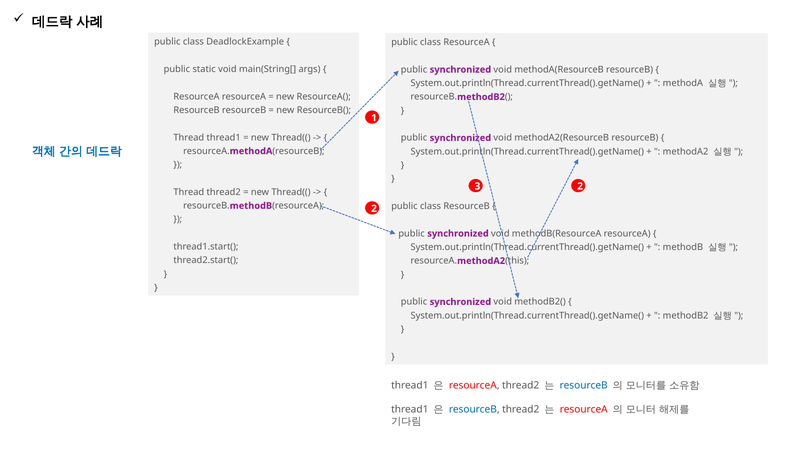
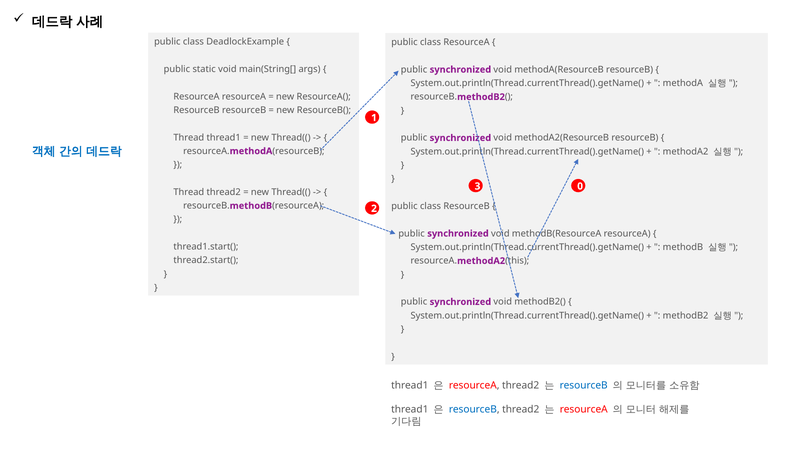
3 2: 2 -> 0
